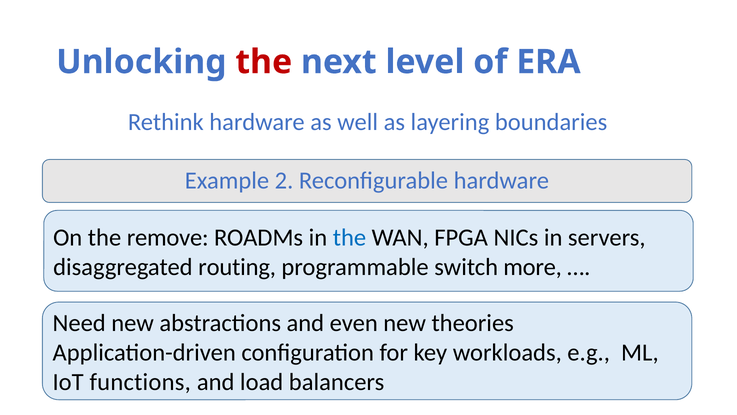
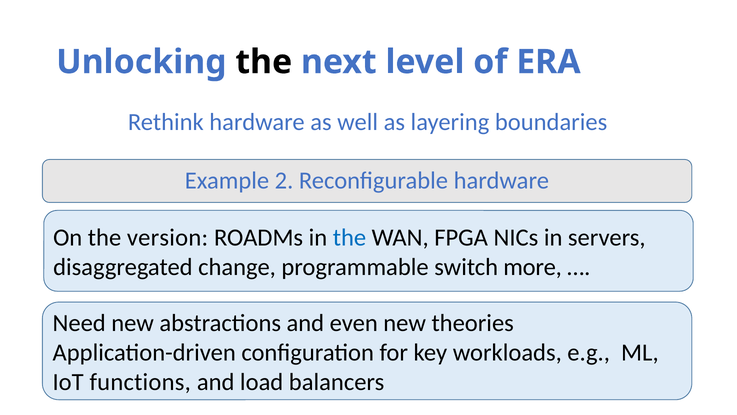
the at (264, 62) colour: red -> black
remove: remove -> version
routing: routing -> change
